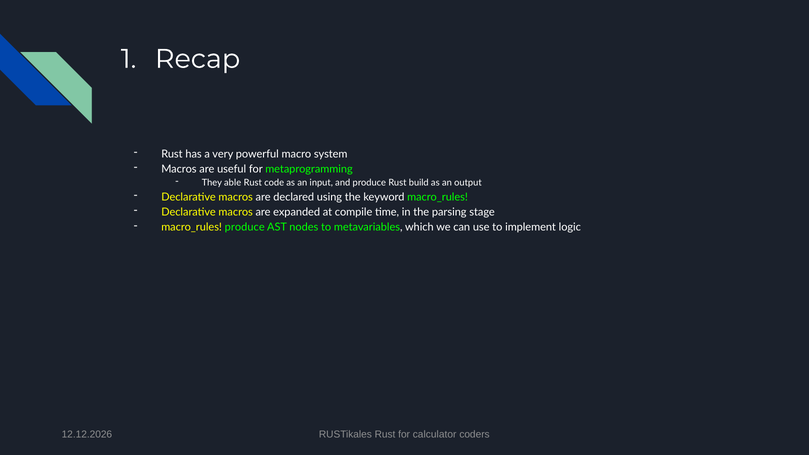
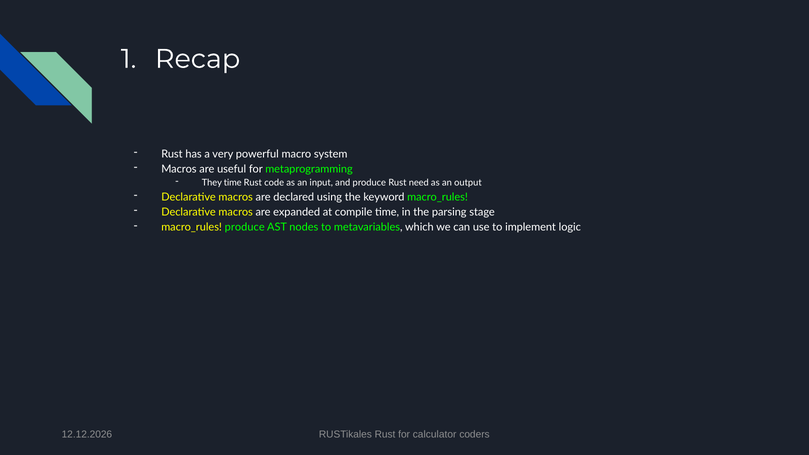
They able: able -> time
build: build -> need
